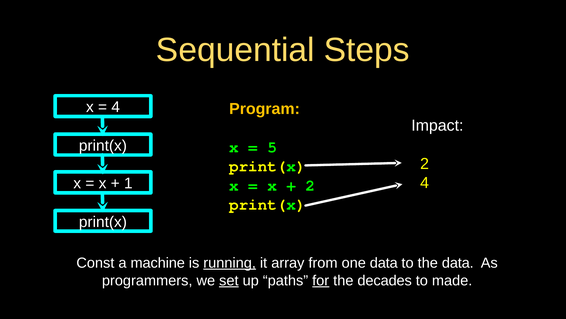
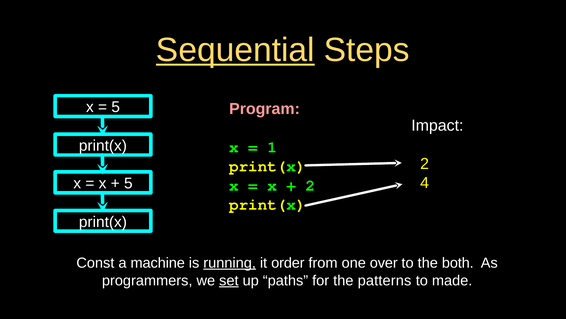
Sequential underline: none -> present
4 at (116, 107): 4 -> 5
Program colour: yellow -> pink
5: 5 -> 1
1 at (128, 183): 1 -> 5
array: array -> order
one data: data -> over
the data: data -> both
for underline: present -> none
decades: decades -> patterns
